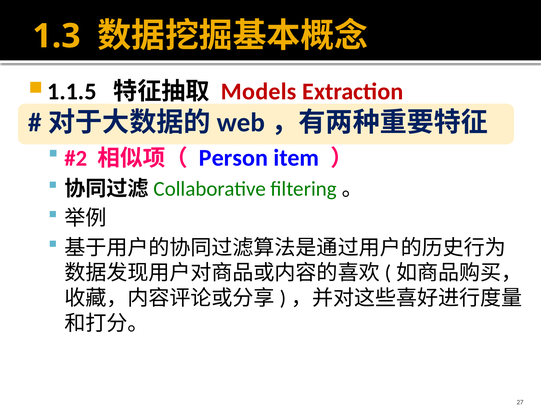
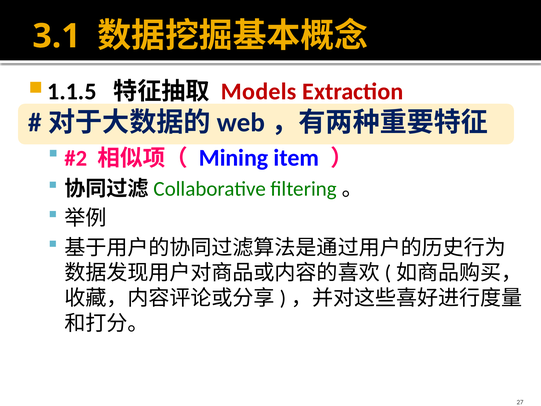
1.3: 1.3 -> 3.1
Person: Person -> Mining
